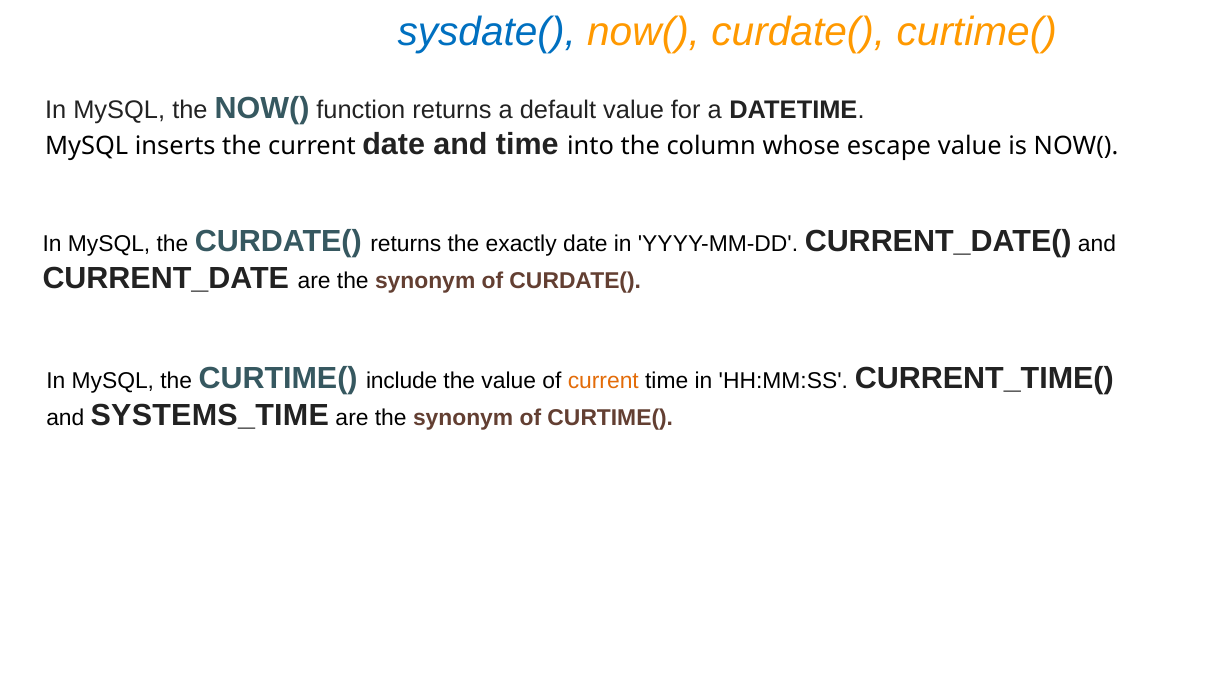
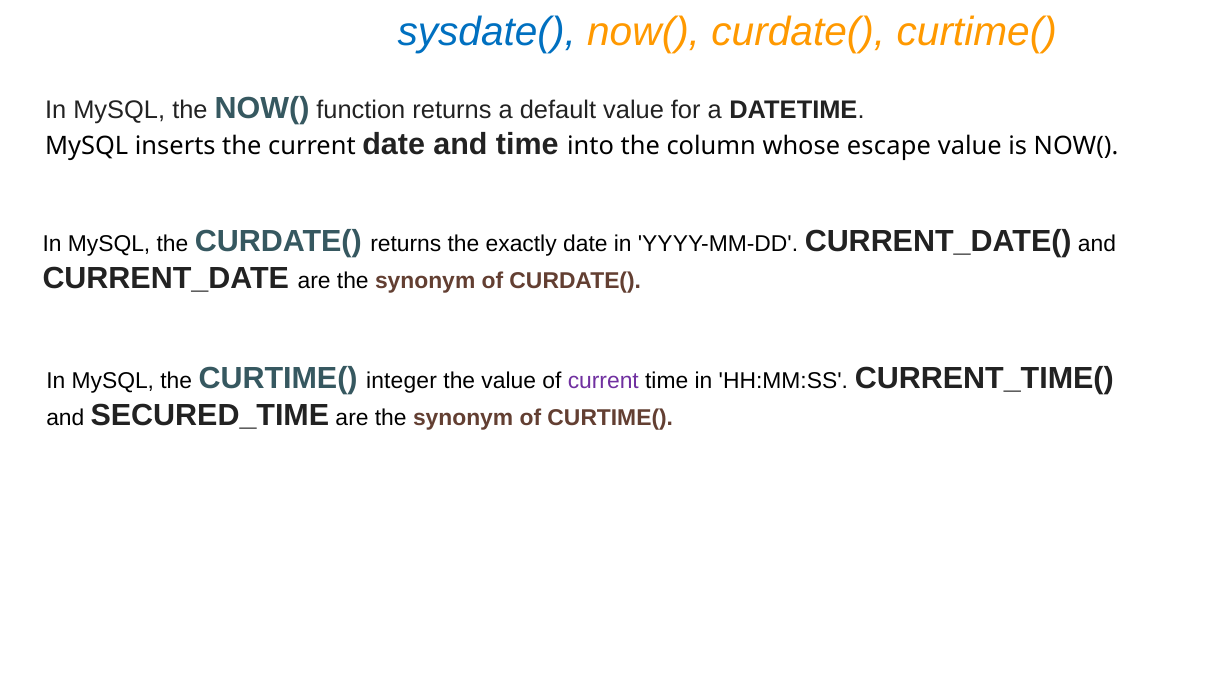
include: include -> integer
current at (603, 381) colour: orange -> purple
SYSTEMS_TIME: SYSTEMS_TIME -> SECURED_TIME
